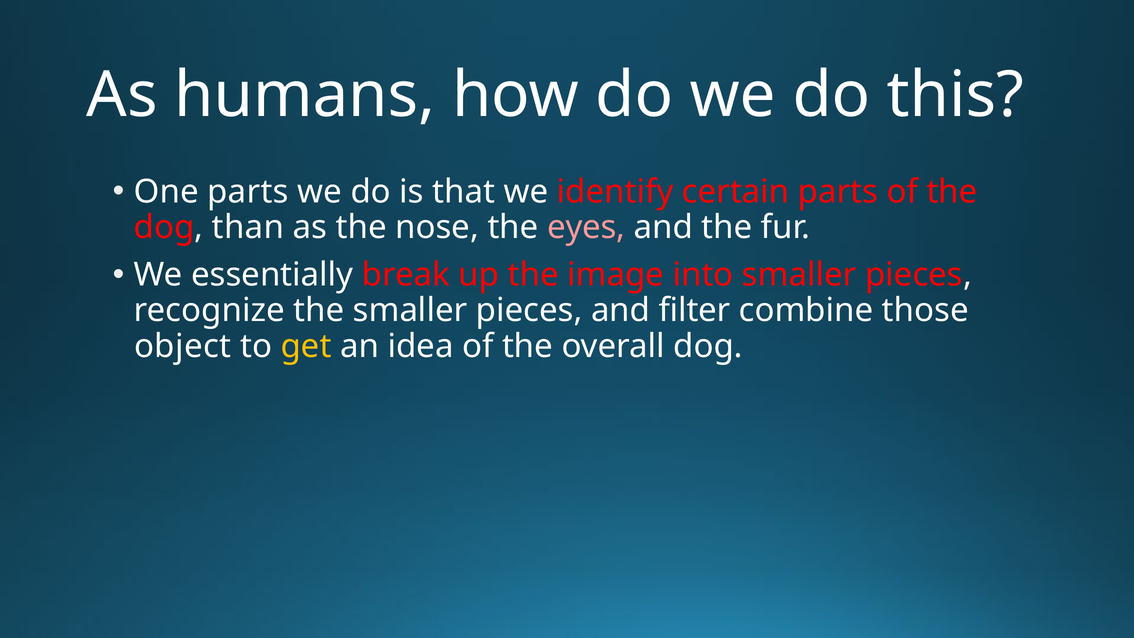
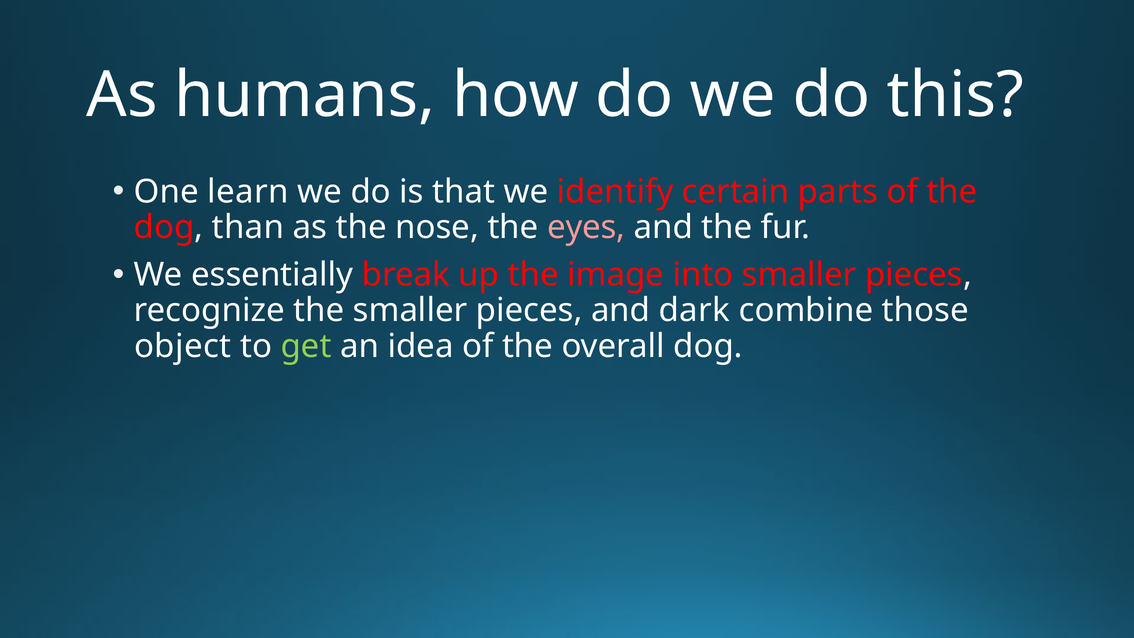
One parts: parts -> learn
filter: filter -> dark
get colour: yellow -> light green
